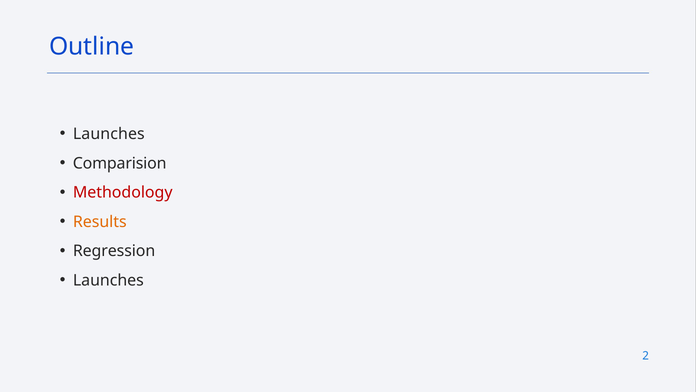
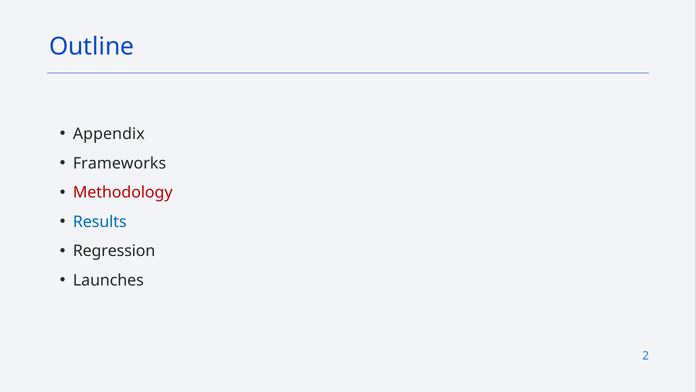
Launches at (109, 134): Launches -> Appendix
Comparision: Comparision -> Frameworks
Results colour: orange -> blue
